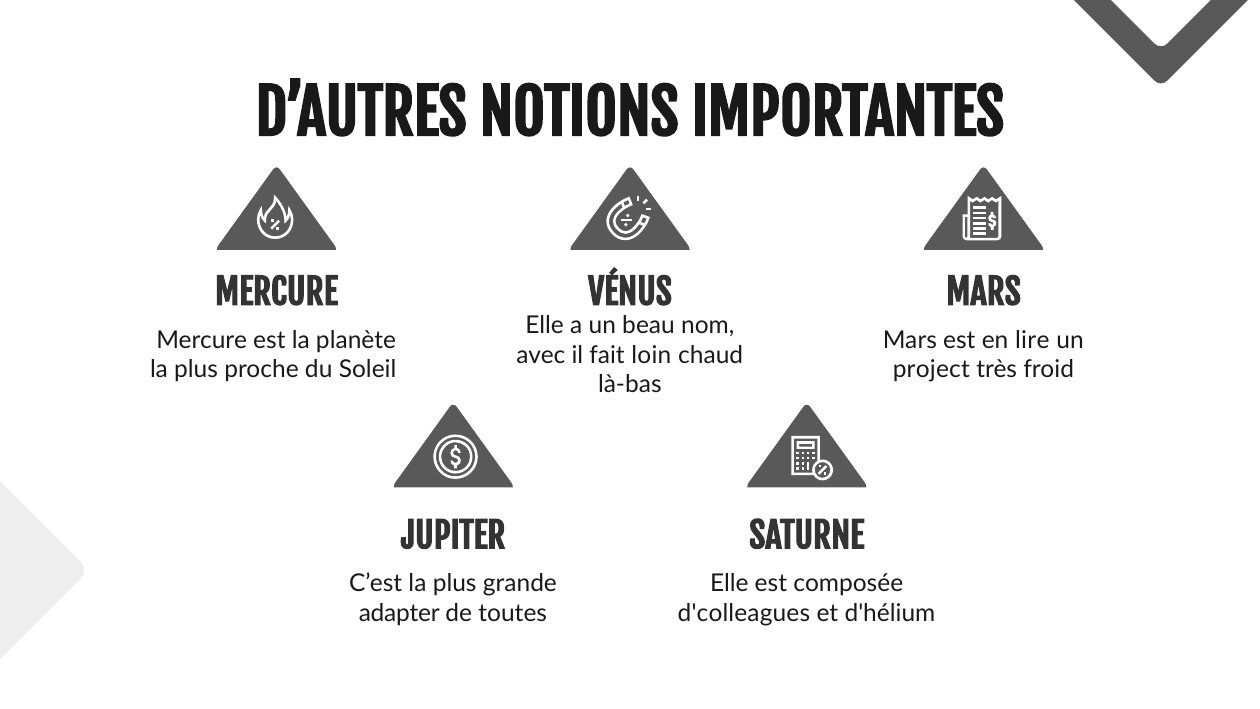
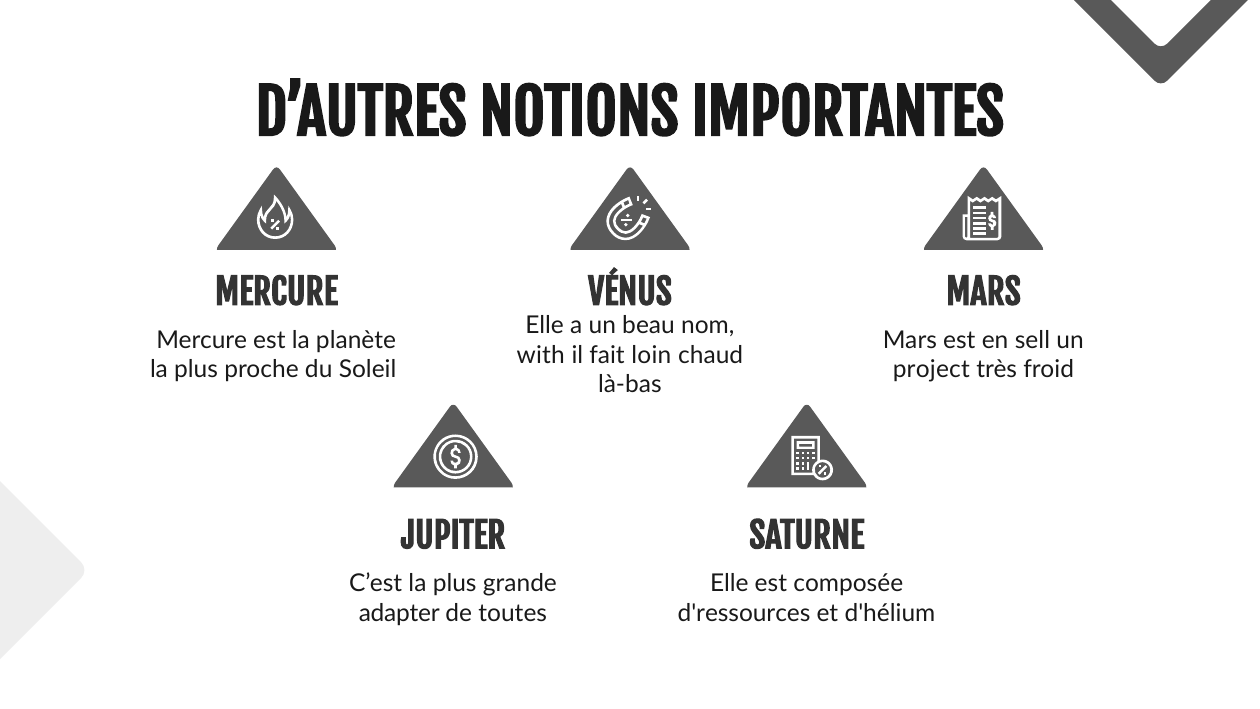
lire: lire -> sell
avec: avec -> with
d'colleagues: d'colleagues -> d'ressources
